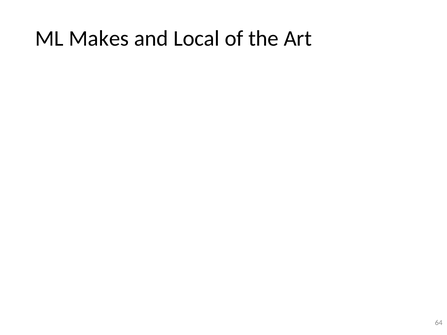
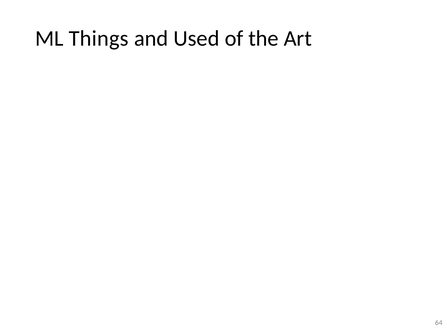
Makes: Makes -> Things
Local: Local -> Used
